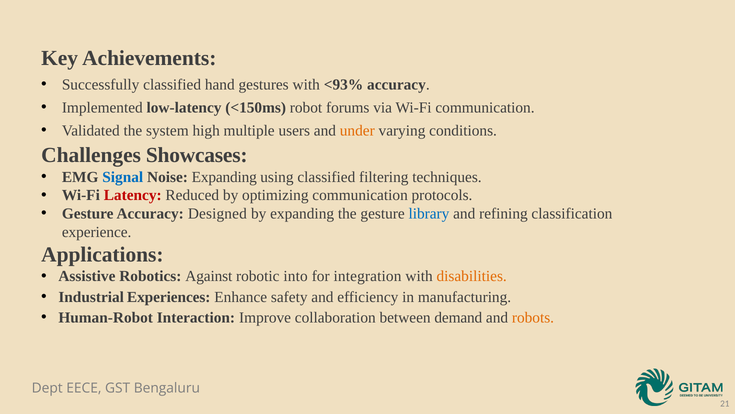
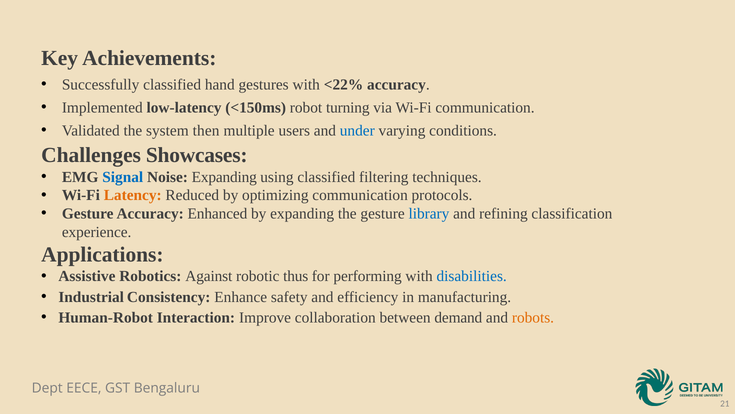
<93%: <93% -> <22%
forums: forums -> turning
high: high -> then
under colour: orange -> blue
Latency colour: red -> orange
Designed: Designed -> Enhanced
into: into -> thus
integration: integration -> performing
disabilities colour: orange -> blue
Experiences: Experiences -> Consistency
